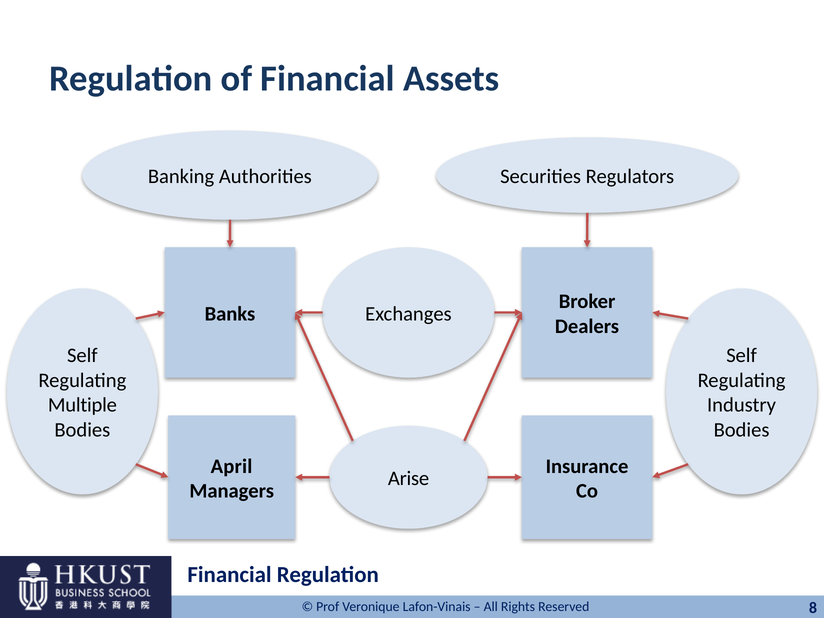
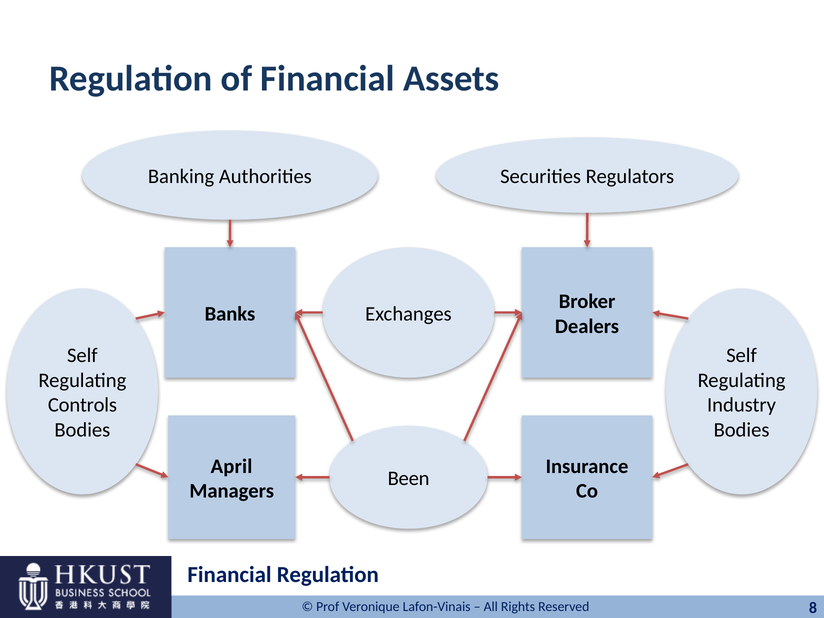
Multiple: Multiple -> Controls
Arise: Arise -> Been
